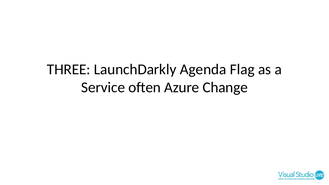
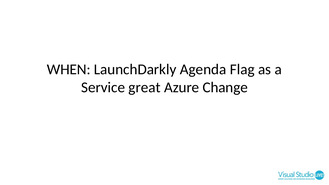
THREE: THREE -> WHEN
often: often -> great
